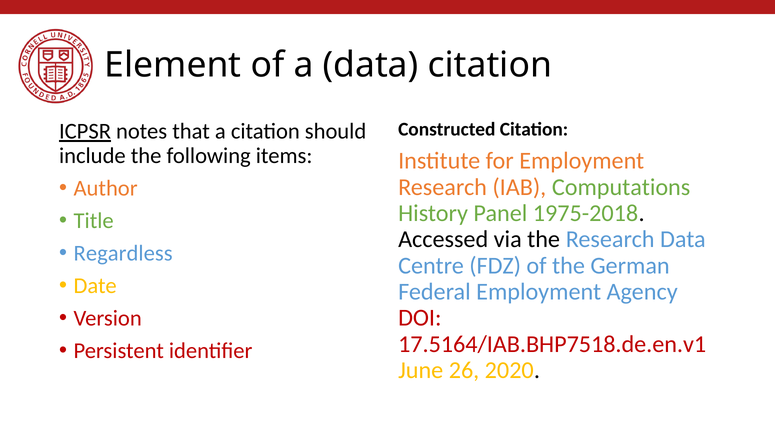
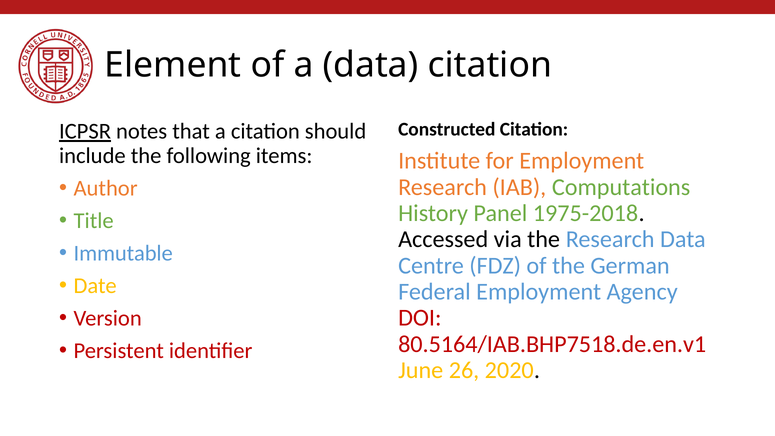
Regardless: Regardless -> Immutable
17.5164/IAB.BHP7518.de.en.v1: 17.5164/IAB.BHP7518.de.en.v1 -> 80.5164/IAB.BHP7518.de.en.v1
